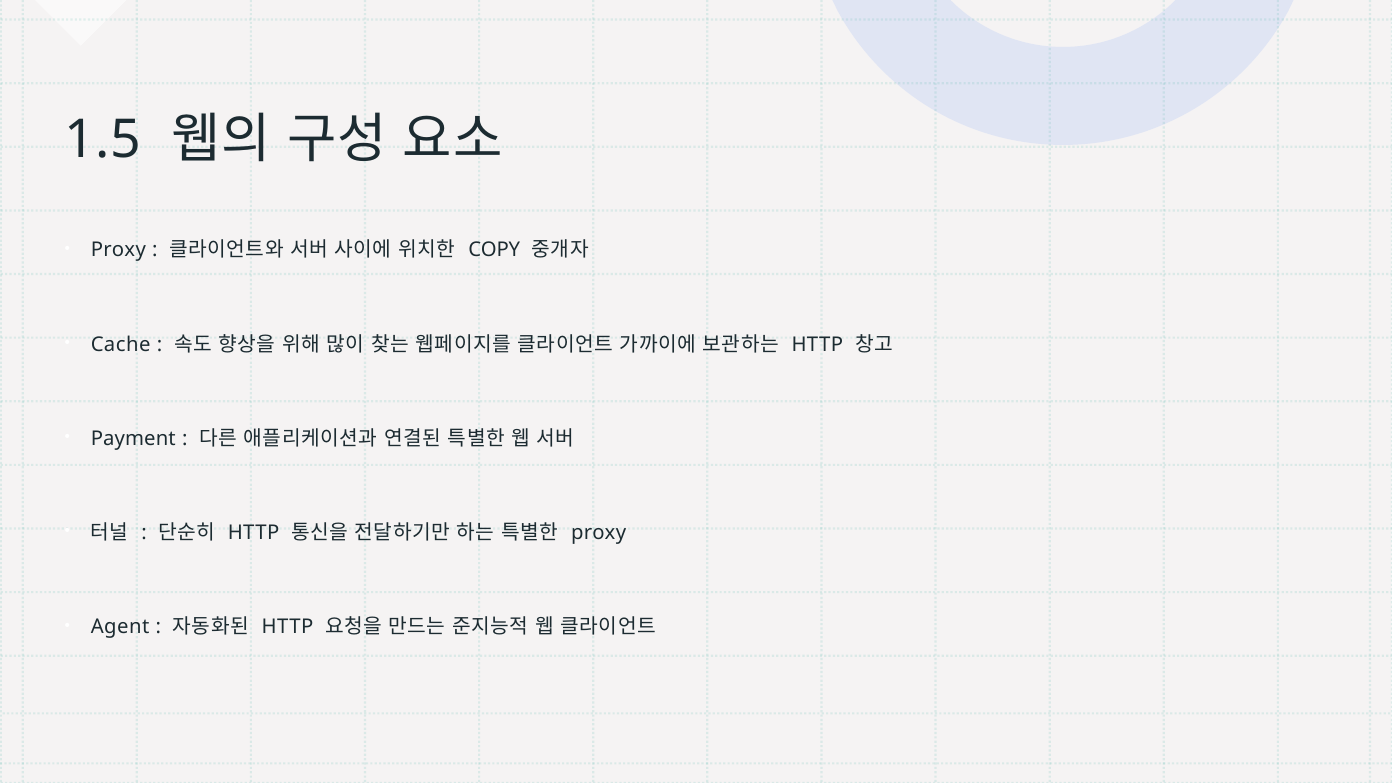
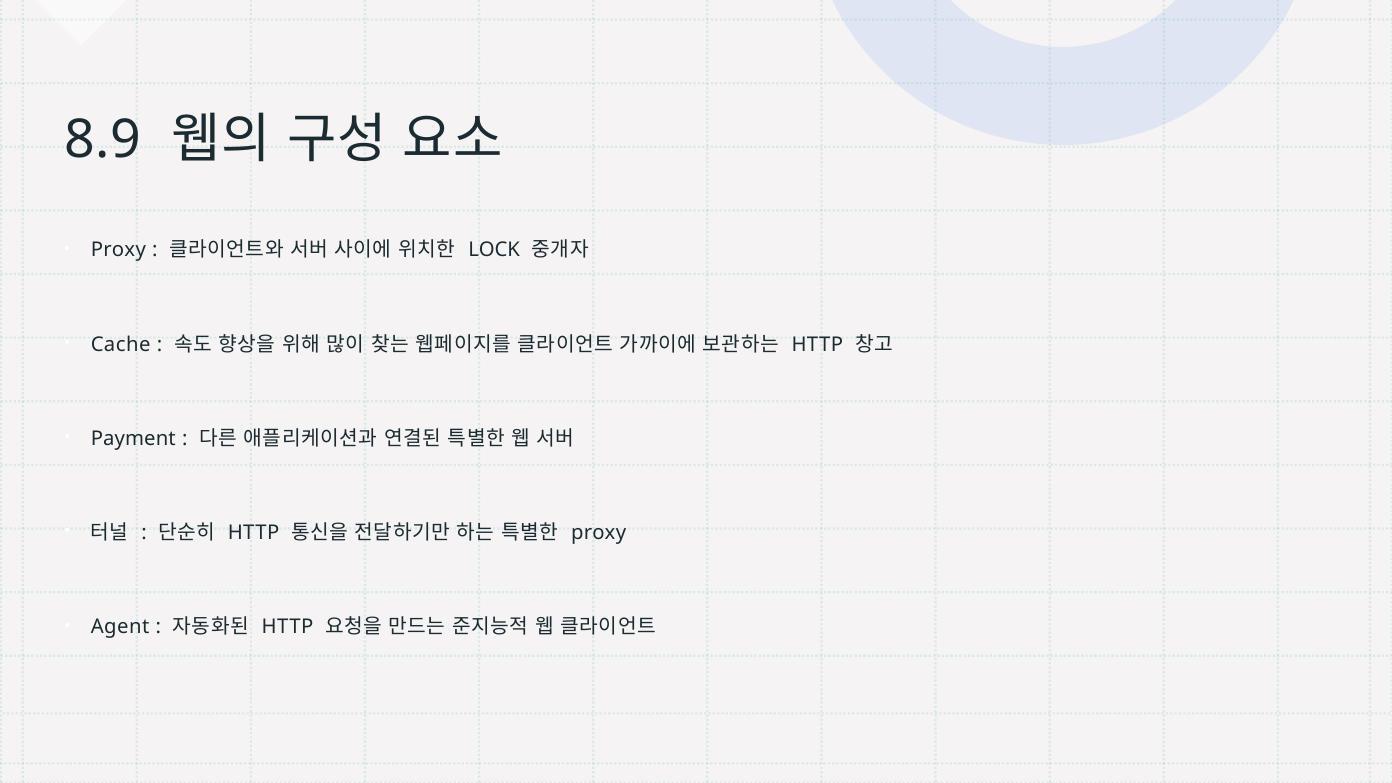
1.5: 1.5 -> 8.9
COPY: COPY -> LOCK
